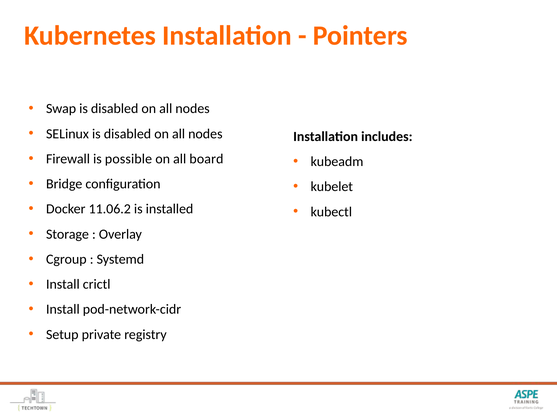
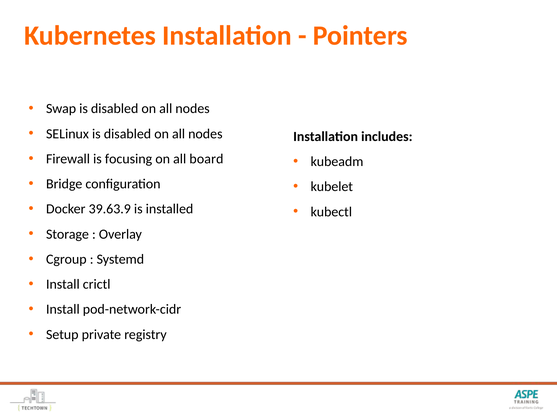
possible: possible -> focusing
11.06.2: 11.06.2 -> 39.63.9
